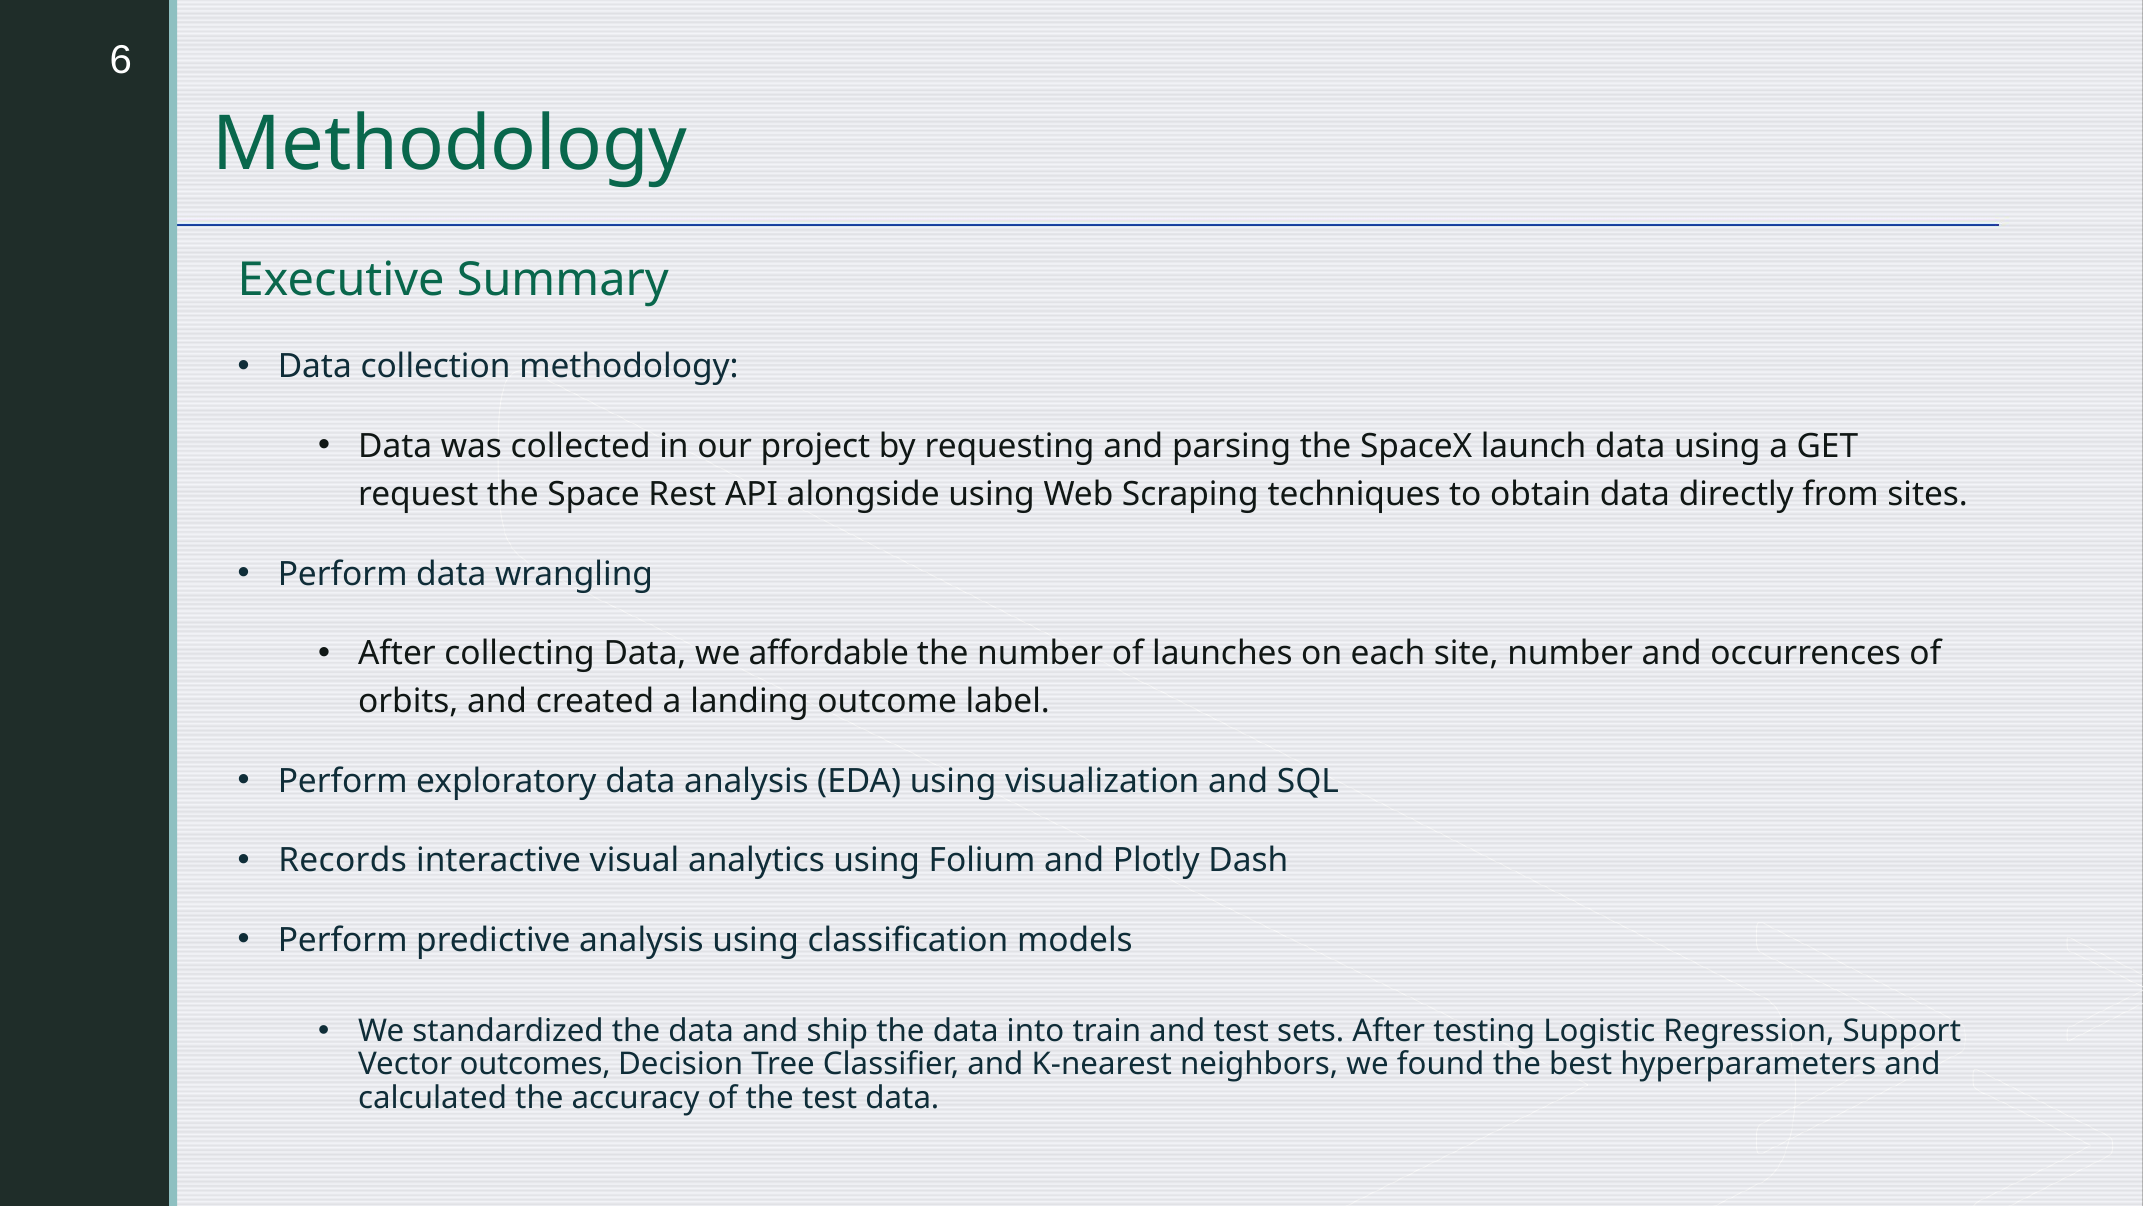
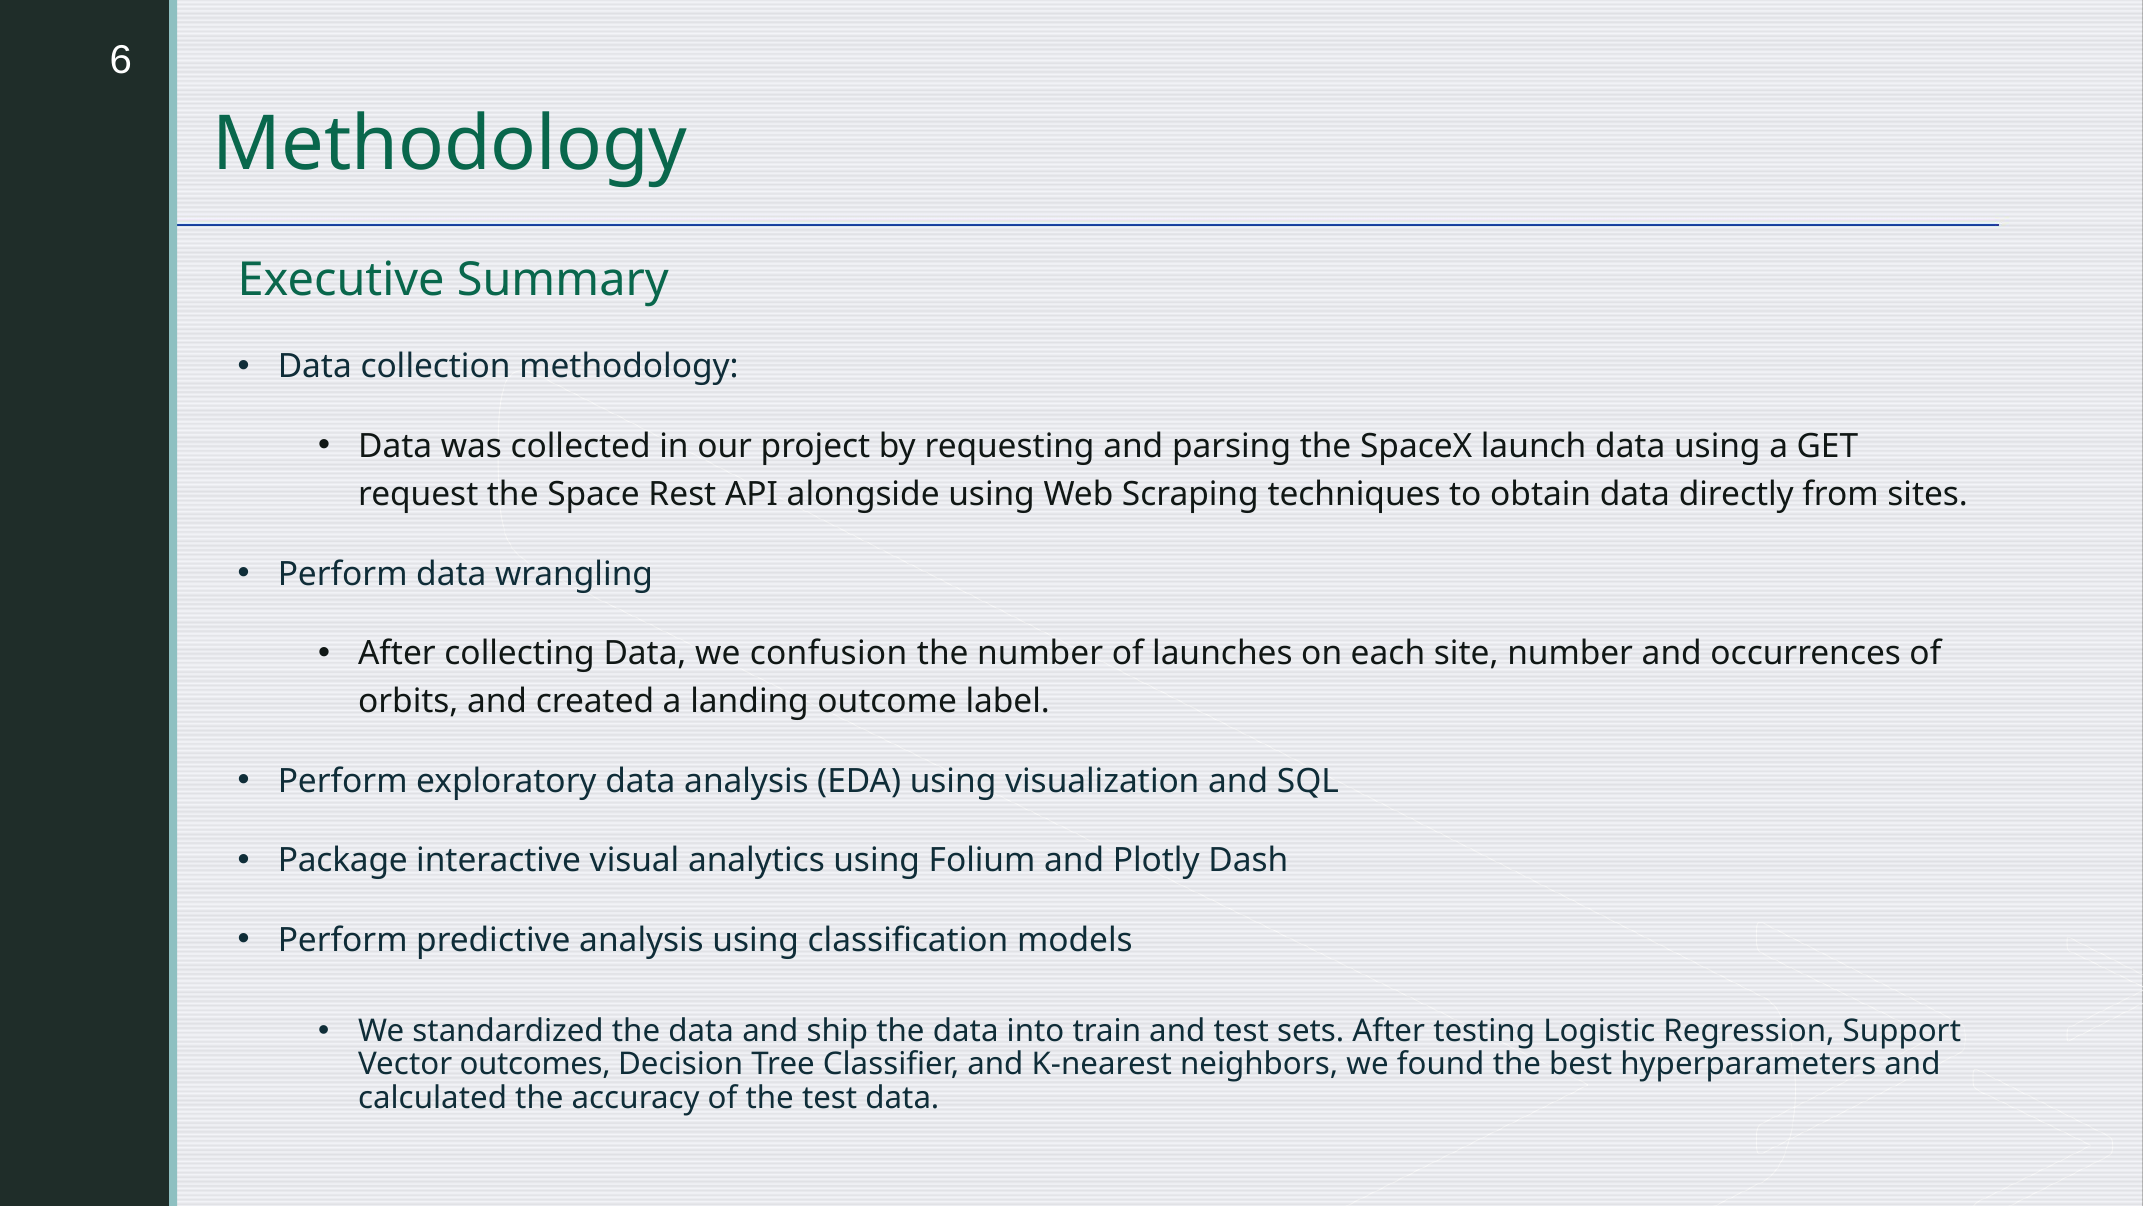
affordable: affordable -> confusion
Records: Records -> Package
